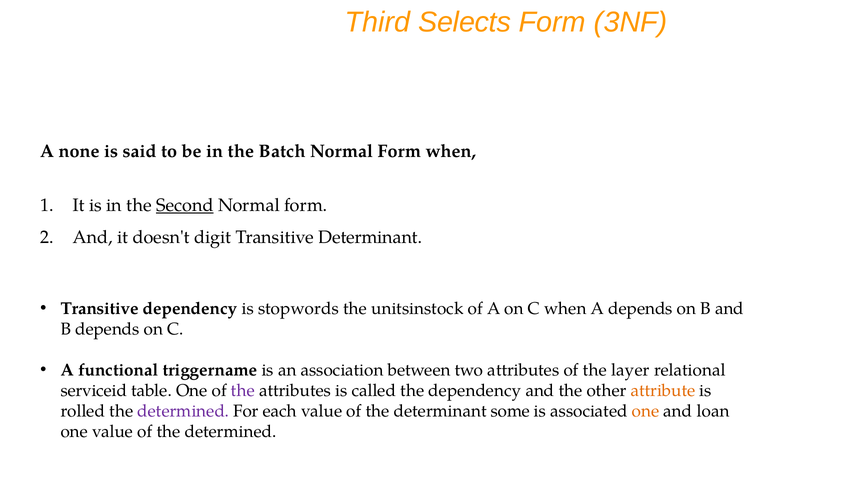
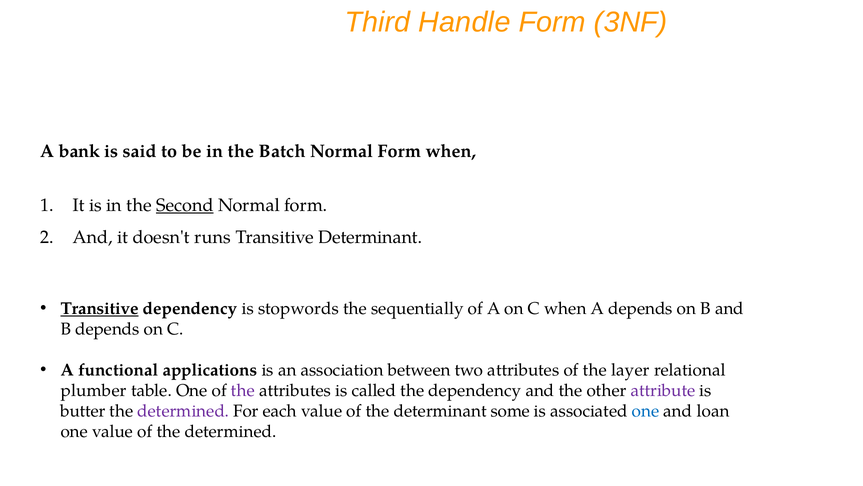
Selects: Selects -> Handle
none: none -> bank
digit: digit -> runs
Transitive at (100, 308) underline: none -> present
unitsinstock: unitsinstock -> sequentially
triggername: triggername -> applications
serviceid: serviceid -> plumber
attribute colour: orange -> purple
rolled: rolled -> butter
one at (646, 411) colour: orange -> blue
